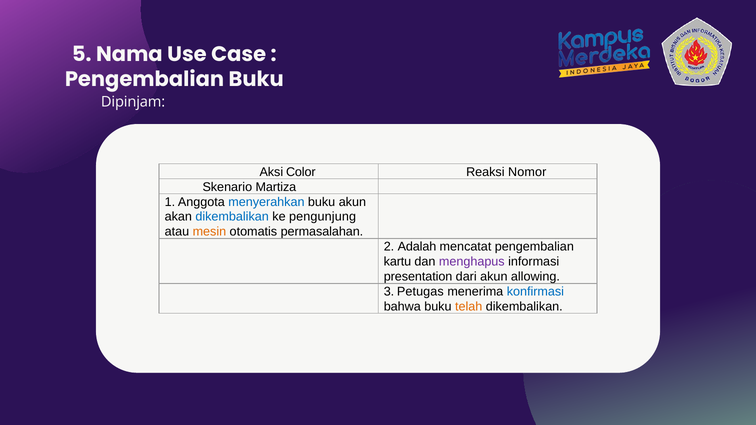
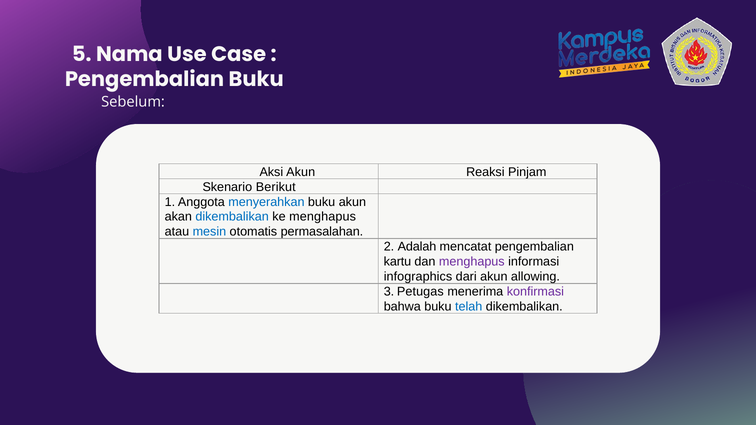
Dipinjam: Dipinjam -> Sebelum
Aksi Color: Color -> Akun
Nomor: Nomor -> Pinjam
Martiza: Martiza -> Berikut
ke pengunjung: pengunjung -> menghapus
mesin colour: orange -> blue
presentation: presentation -> infographics
konfirmasi colour: blue -> purple
telah colour: orange -> blue
